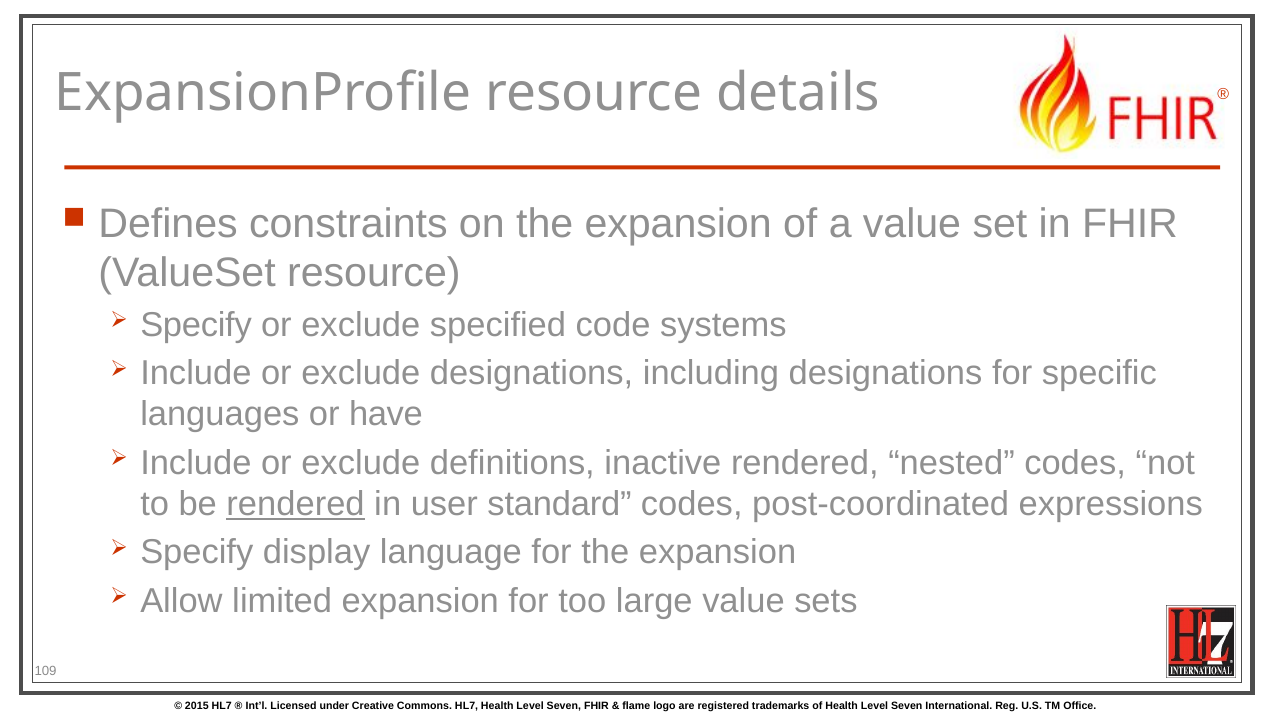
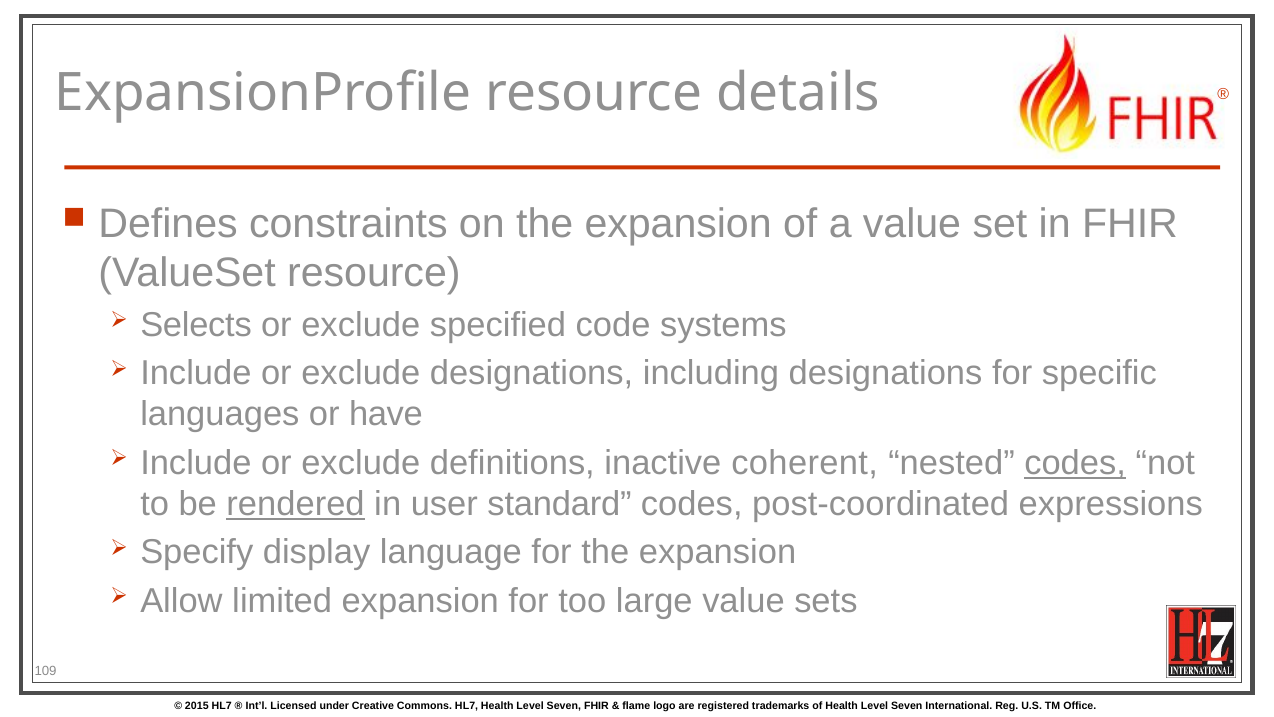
Specify at (196, 325): Specify -> Selects
inactive rendered: rendered -> coherent
codes at (1075, 463) underline: none -> present
